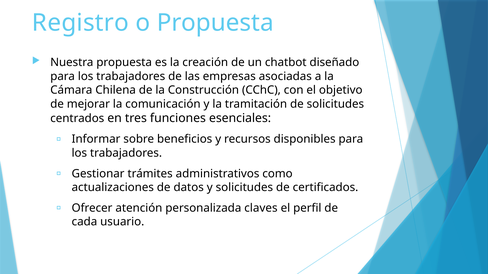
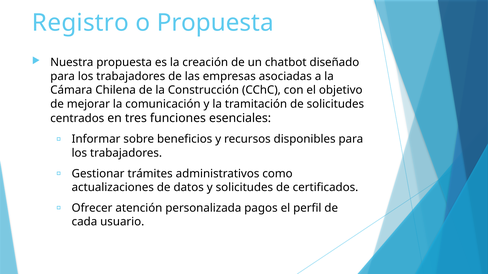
claves: claves -> pagos
